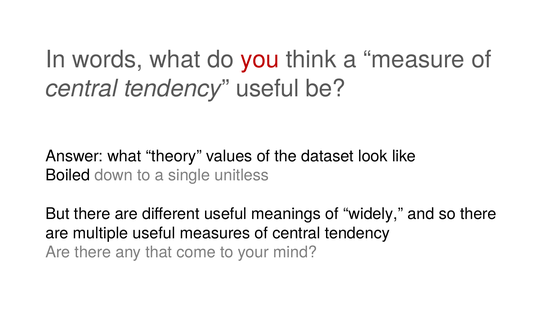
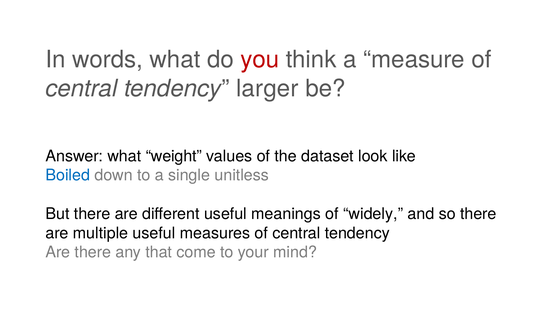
tendency useful: useful -> larger
theory: theory -> weight
Boiled colour: black -> blue
